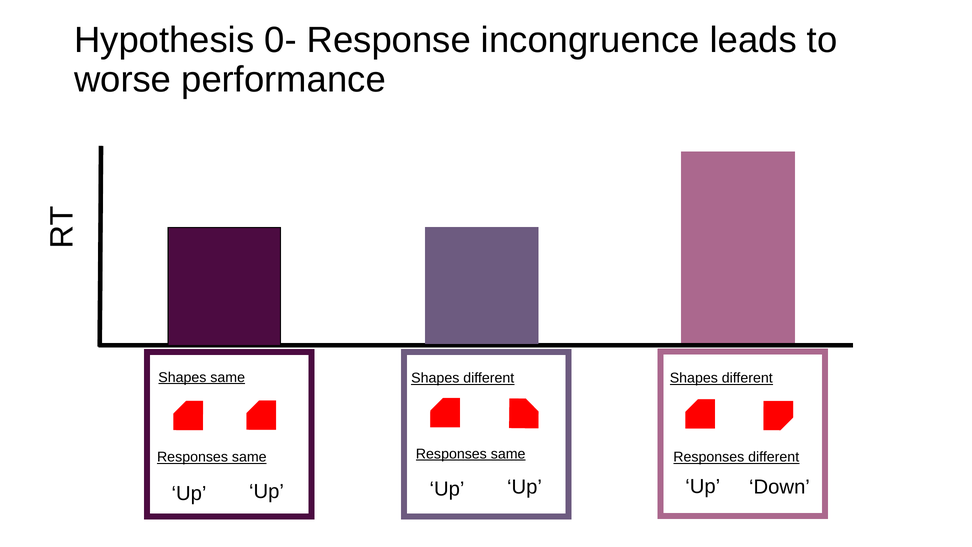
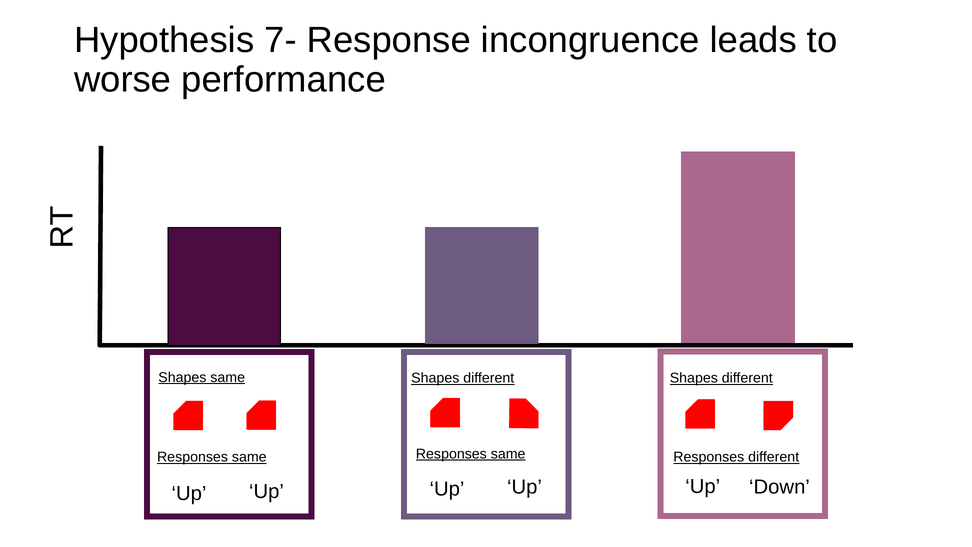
0-: 0- -> 7-
